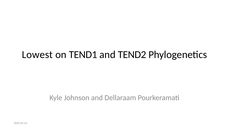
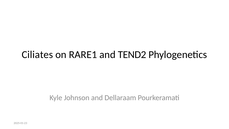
Lowest: Lowest -> Ciliates
TEND1: TEND1 -> RARE1
